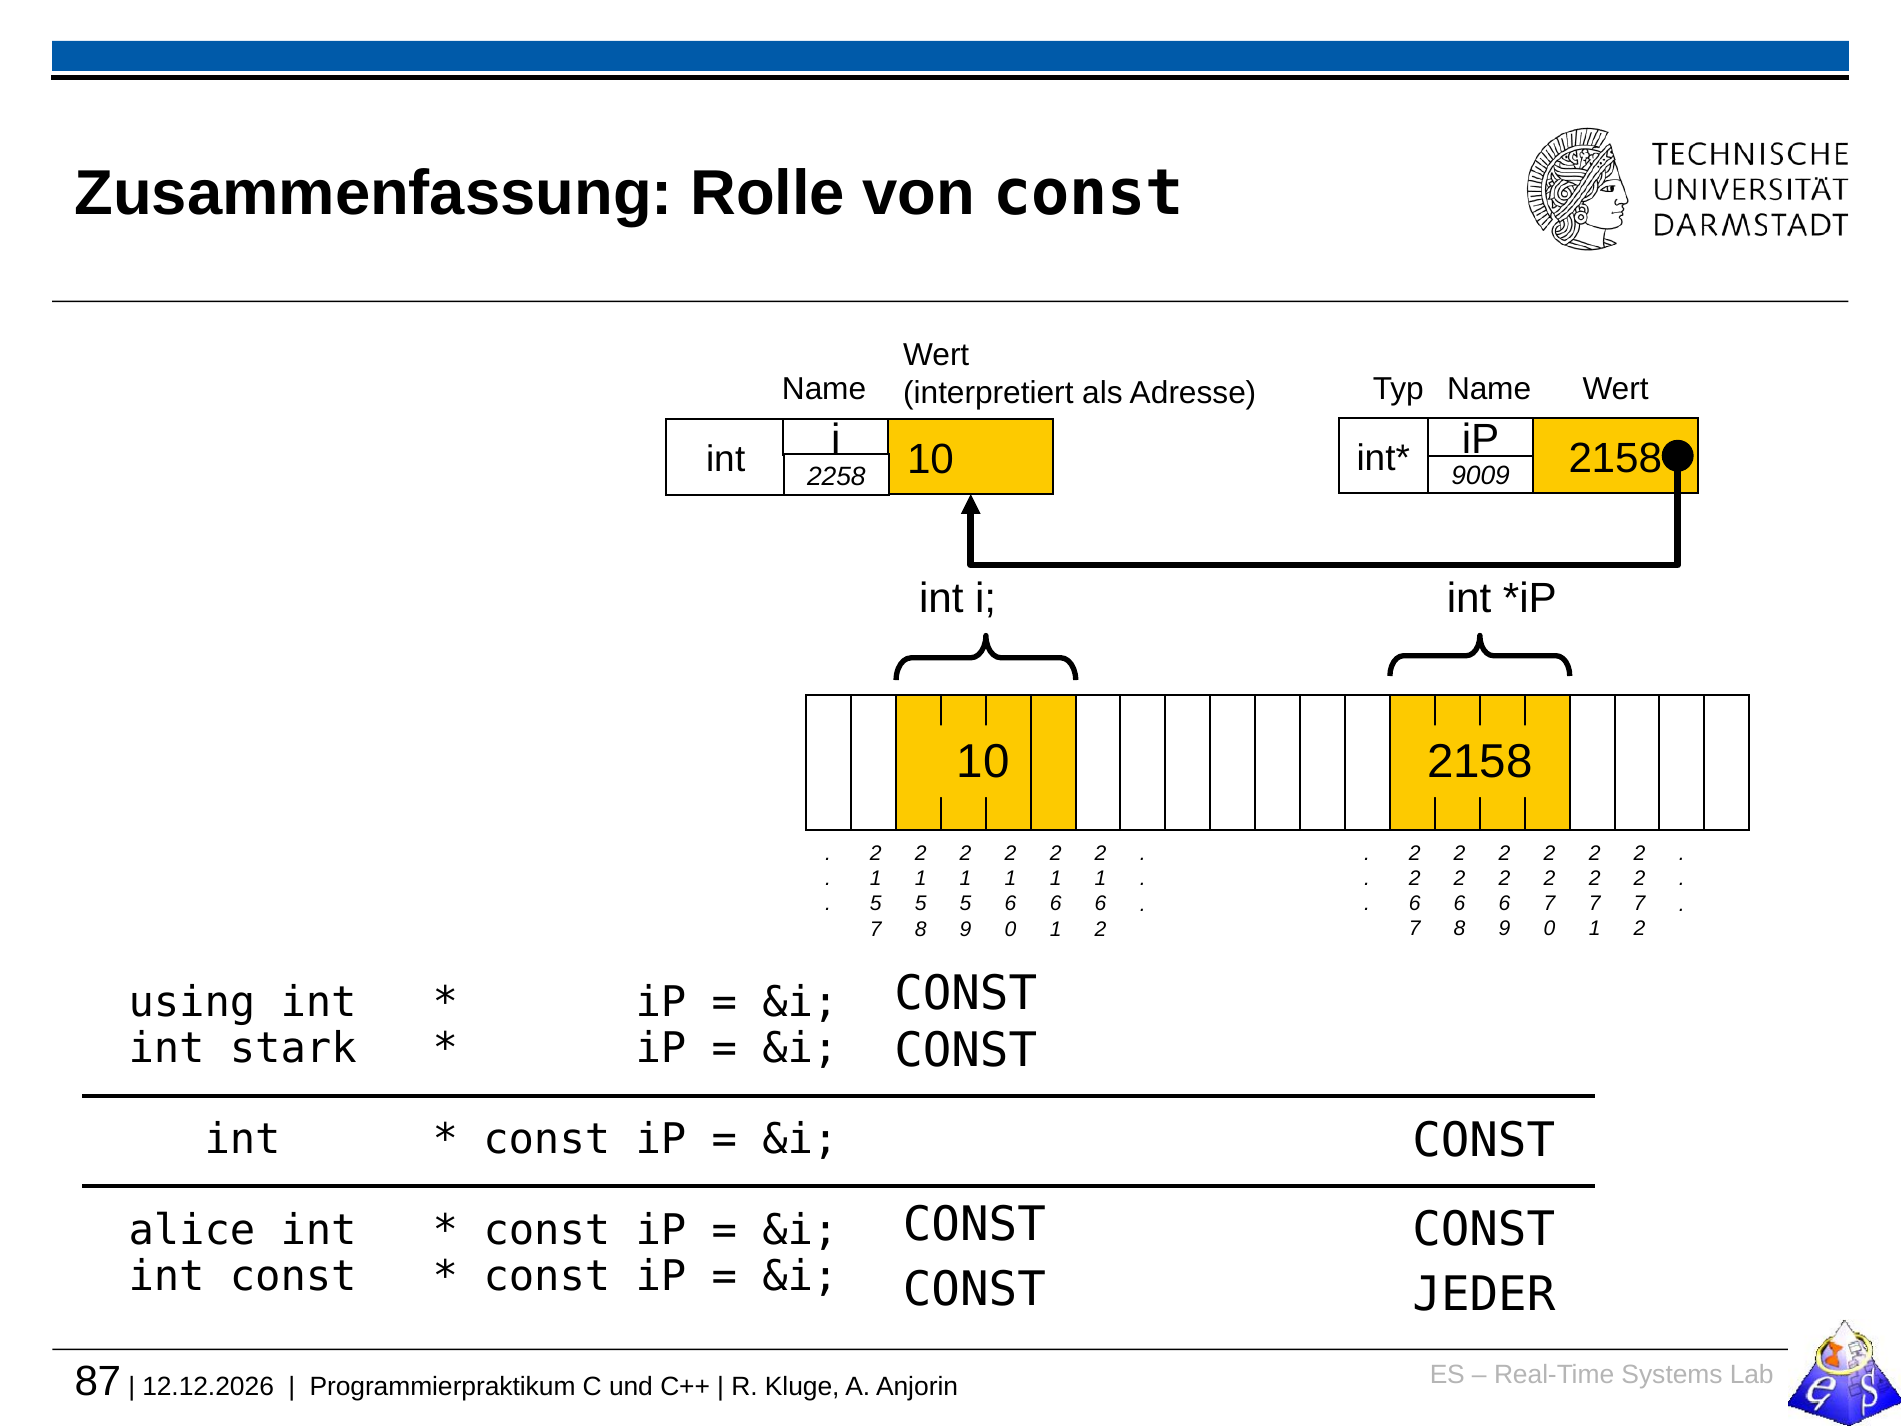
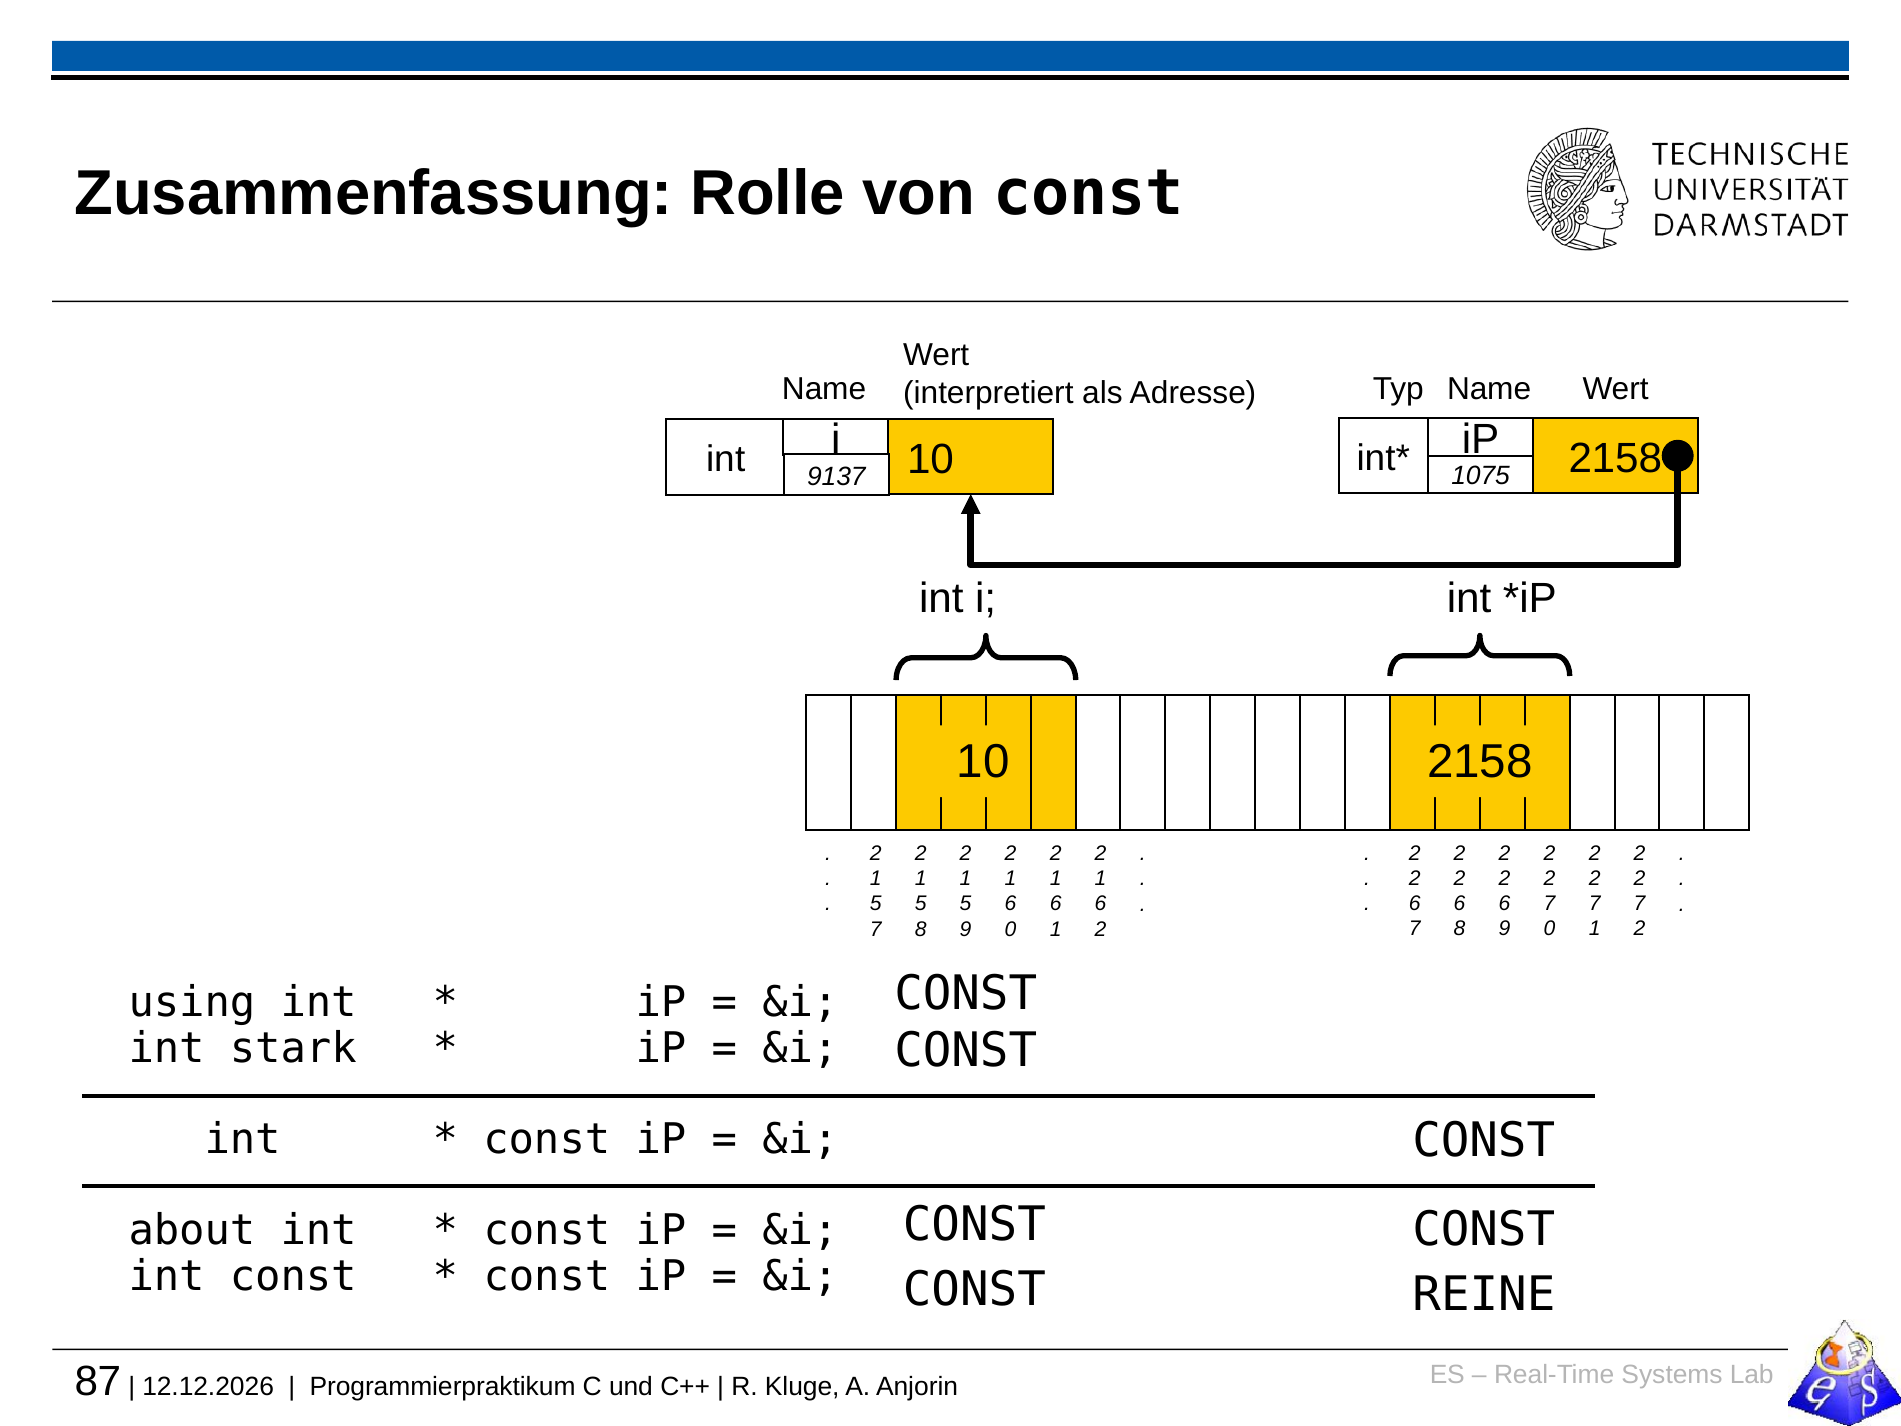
9009: 9009 -> 1075
2258: 2258 -> 9137
alice: alice -> about
JEDER: JEDER -> REINE
